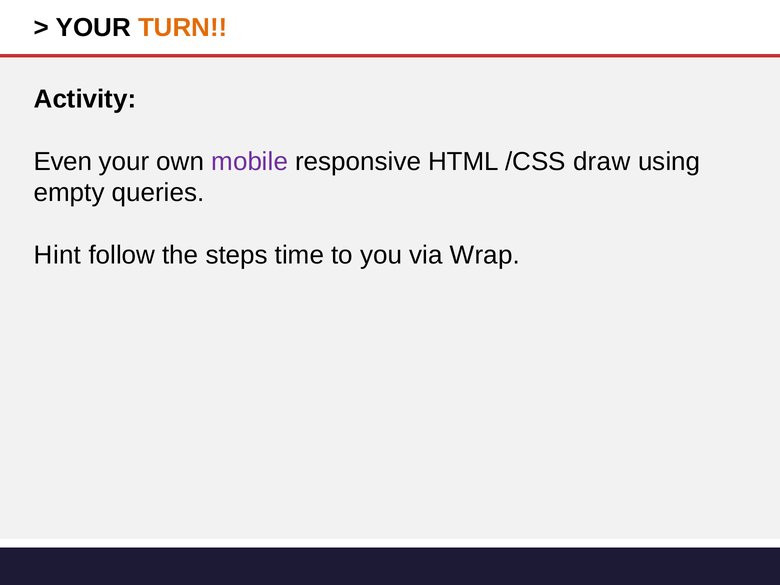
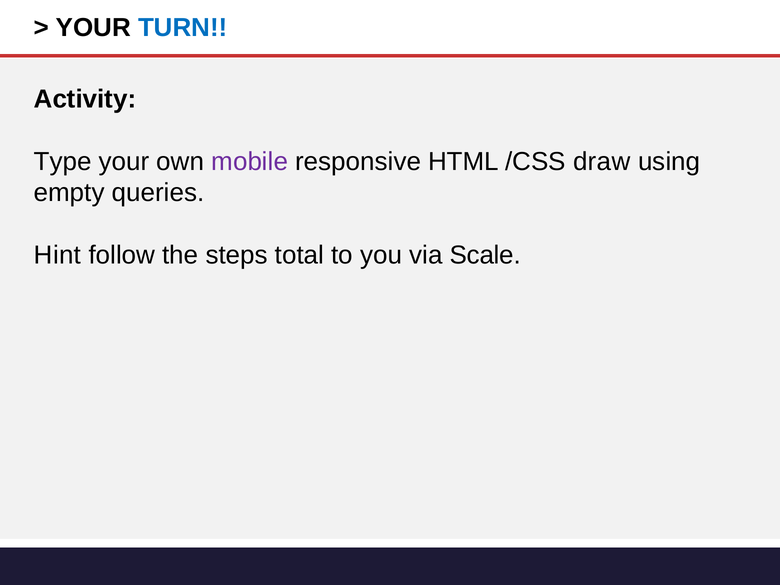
TURN colour: orange -> blue
Even: Even -> Type
time: time -> total
Wrap: Wrap -> Scale
